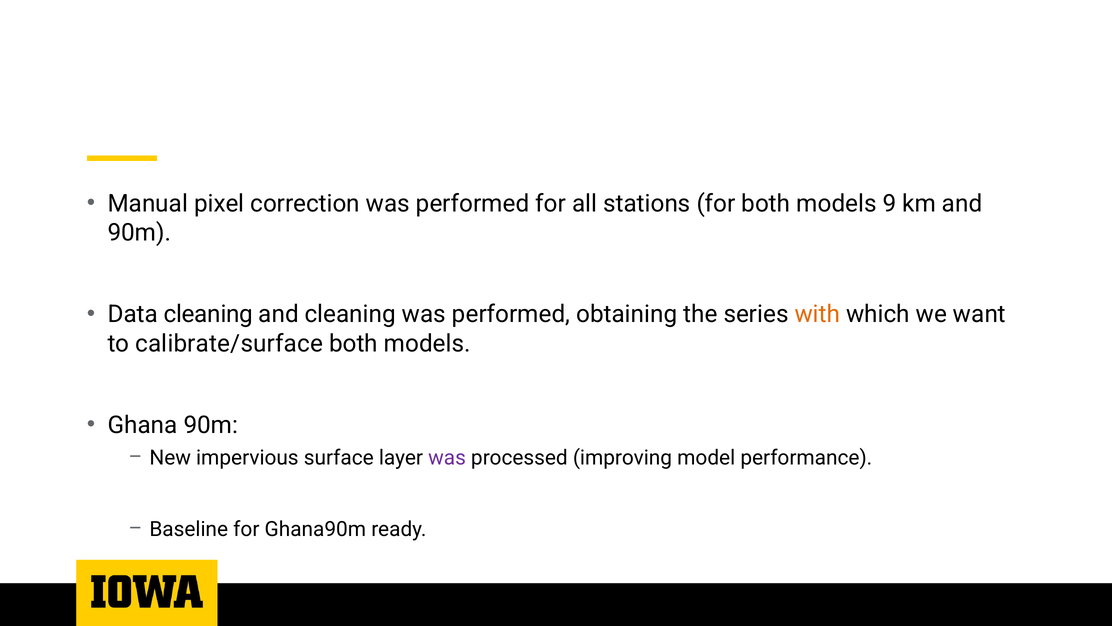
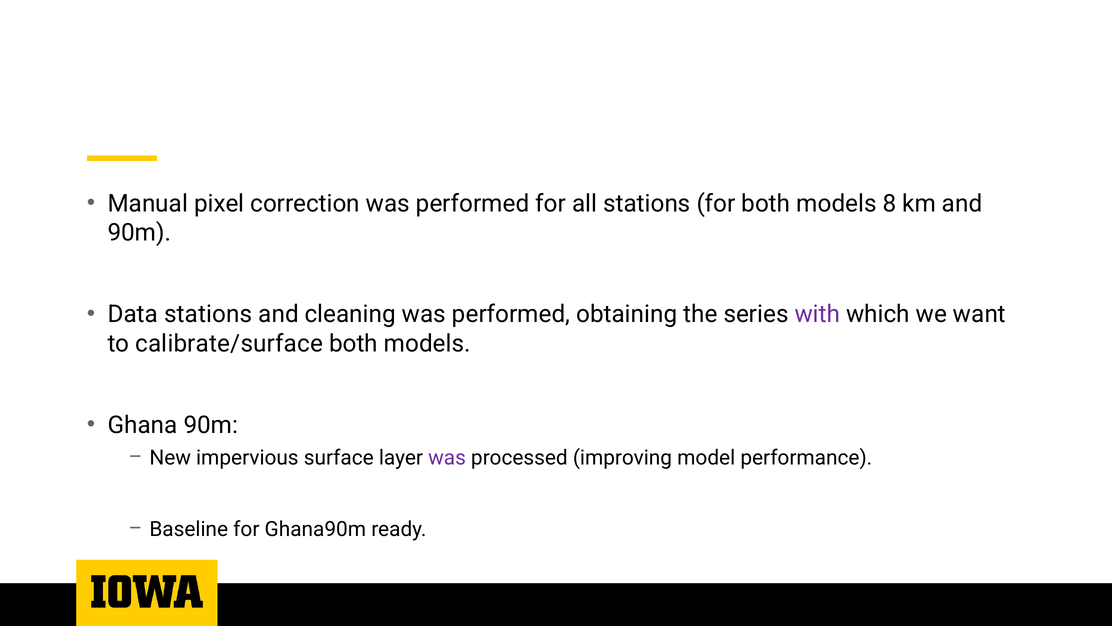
9: 9 -> 8
Data cleaning: cleaning -> stations
with colour: orange -> purple
